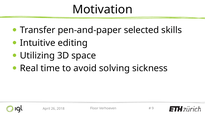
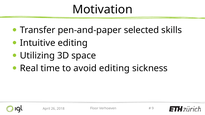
avoid solving: solving -> editing
